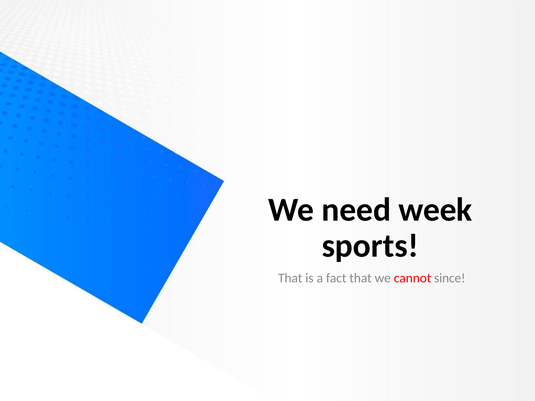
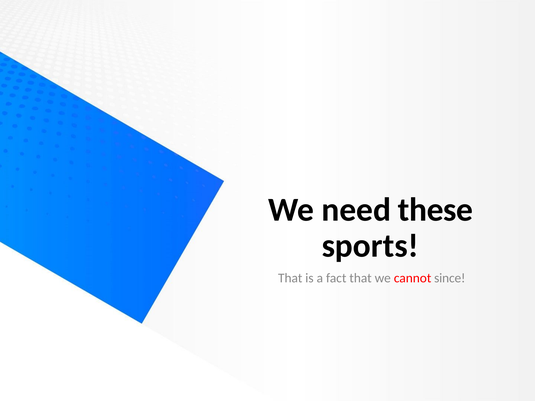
week: week -> these
